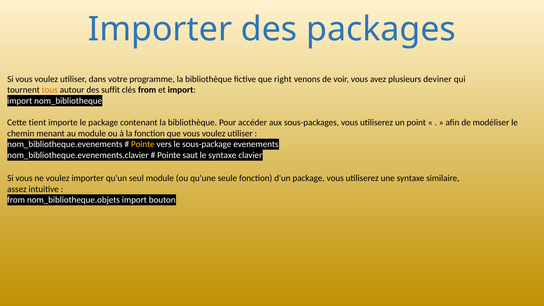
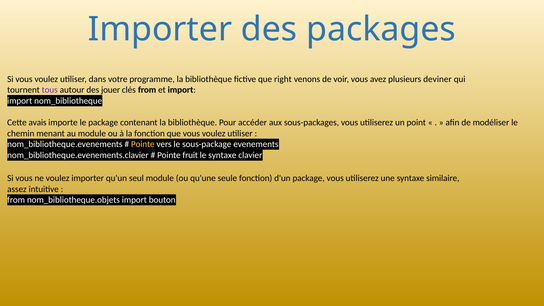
tous colour: orange -> purple
suffit: suffit -> jouer
tient: tient -> avais
saut: saut -> fruit
